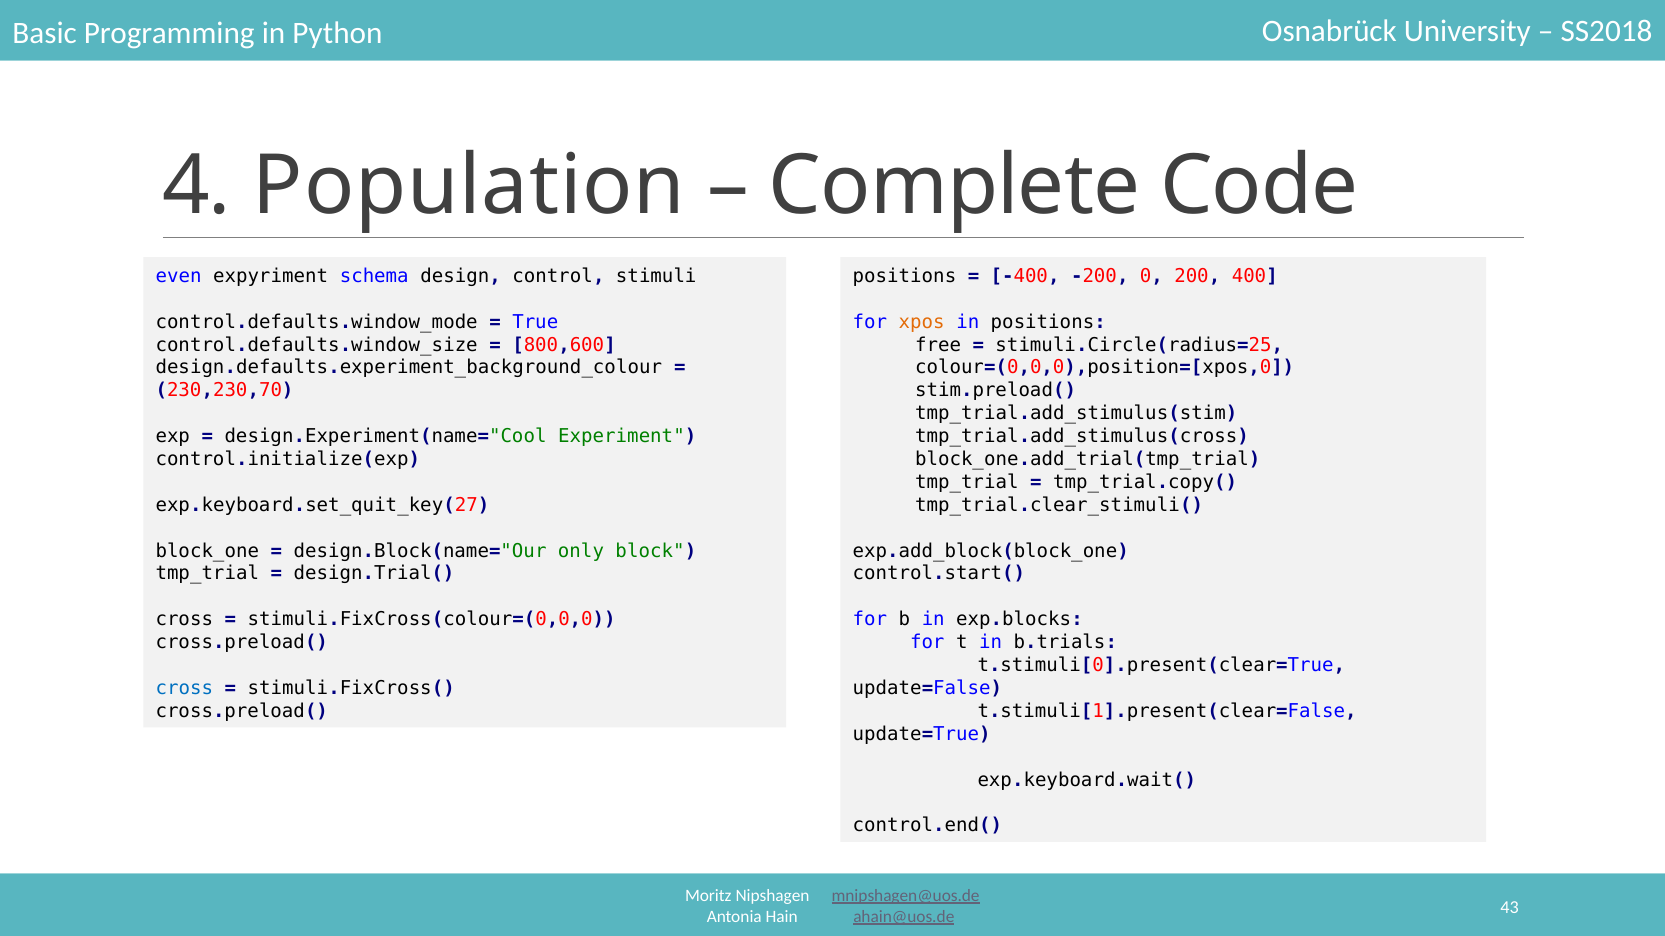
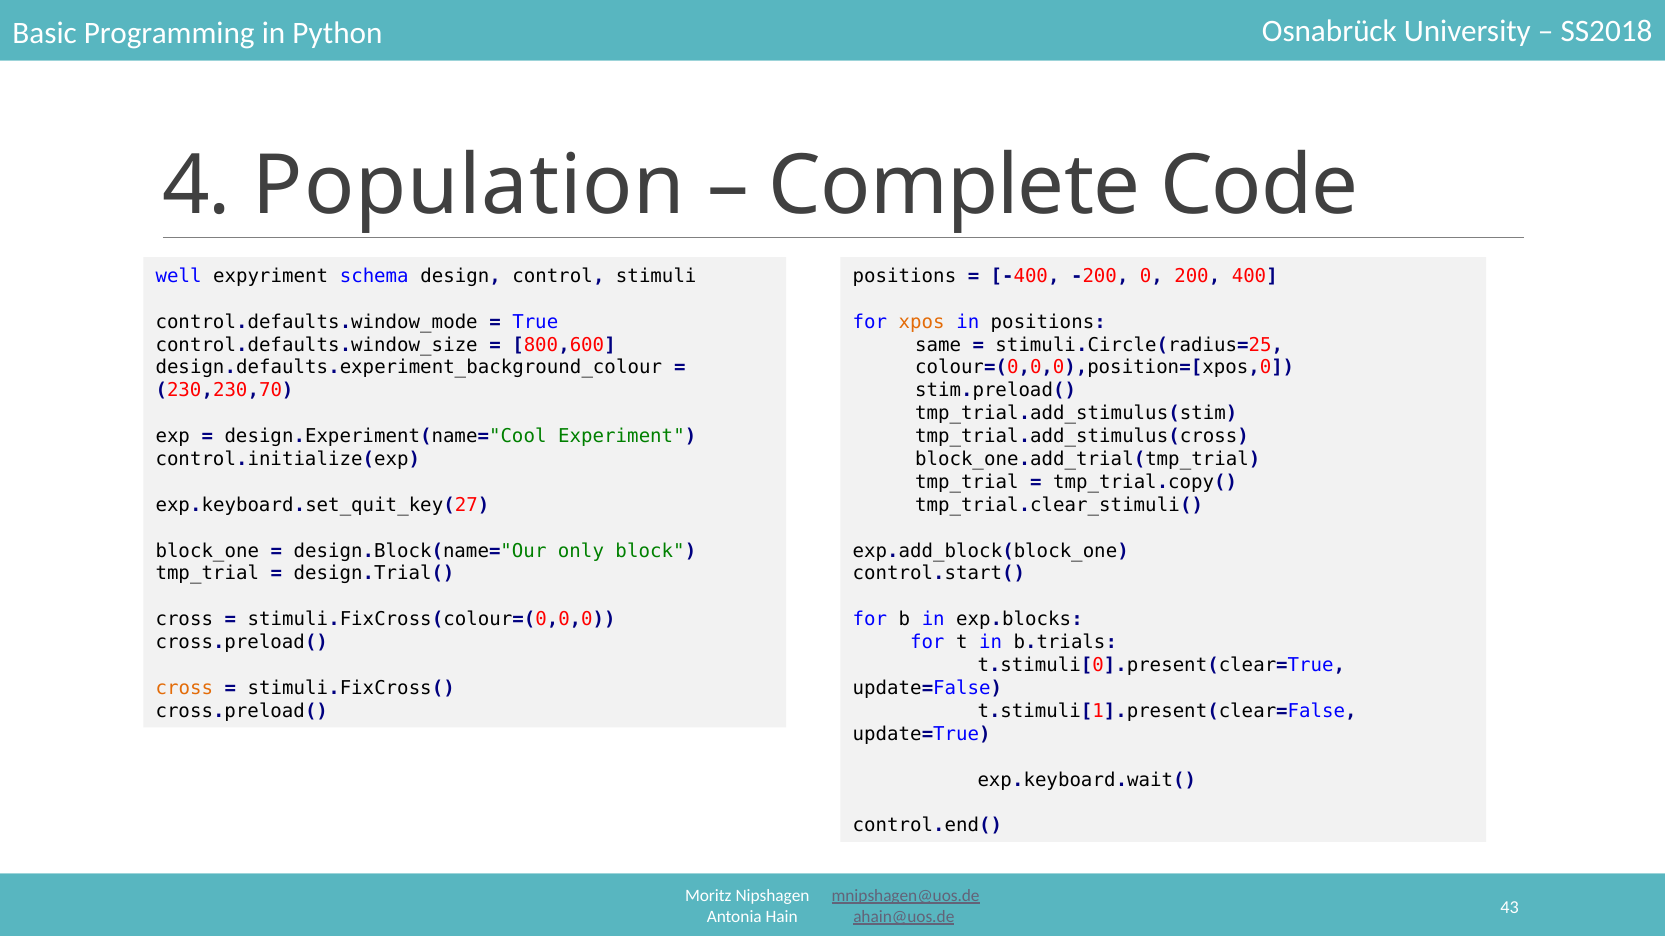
even: even -> well
free: free -> same
cross at (184, 689) colour: blue -> orange
